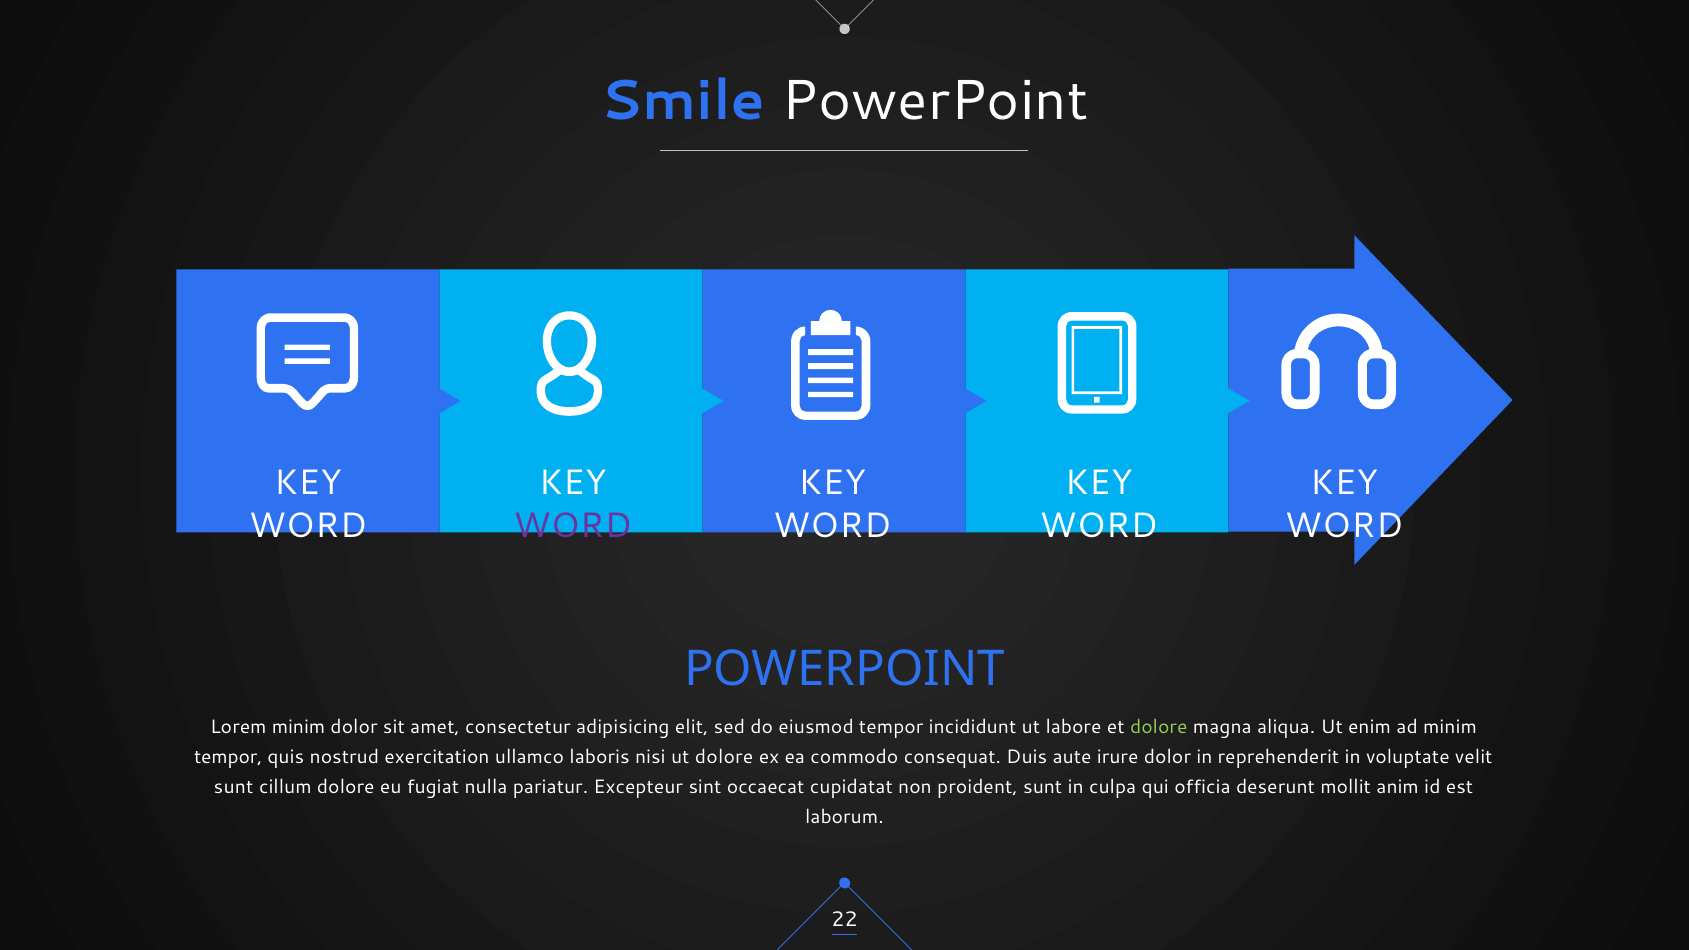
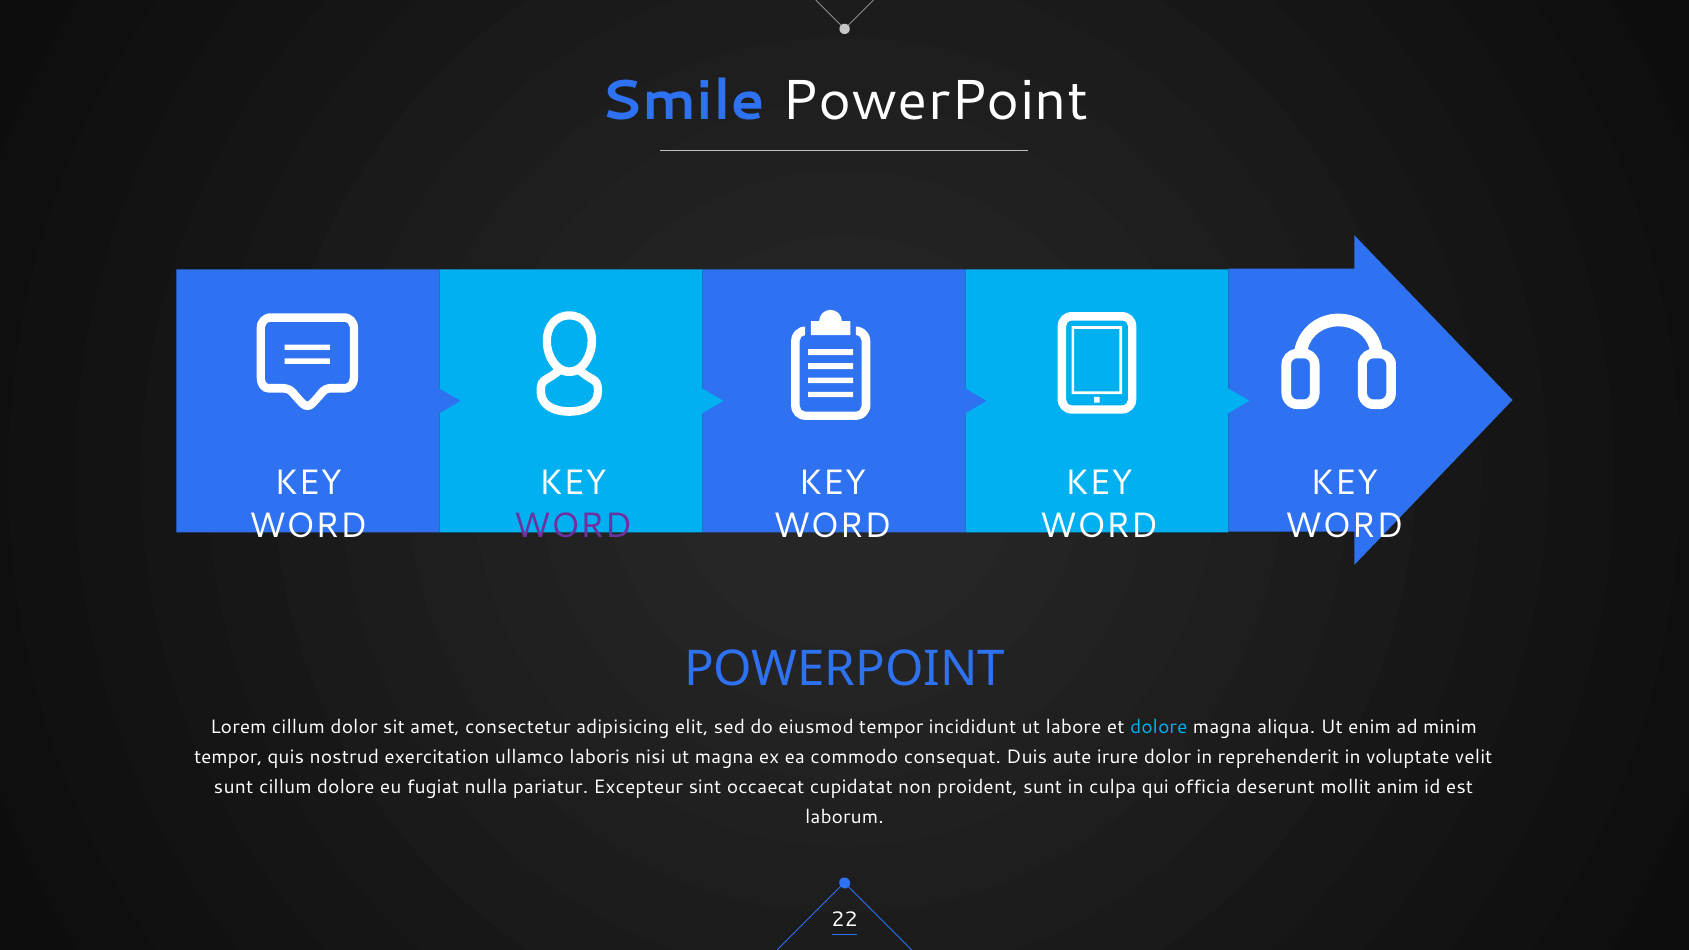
Lorem minim: minim -> cillum
dolore at (1159, 727) colour: light green -> light blue
ut dolore: dolore -> magna
